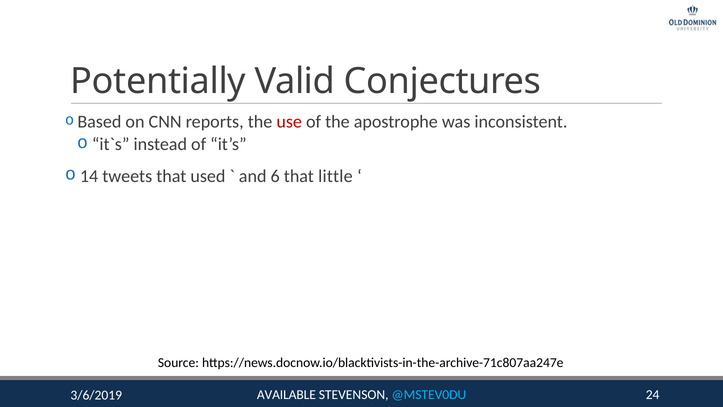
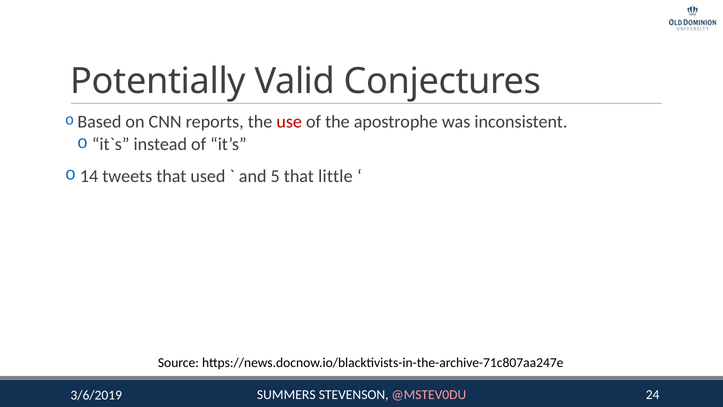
6: 6 -> 5
AVAILABLE: AVAILABLE -> SUMMERS
@MSTEV0DU colour: light blue -> pink
